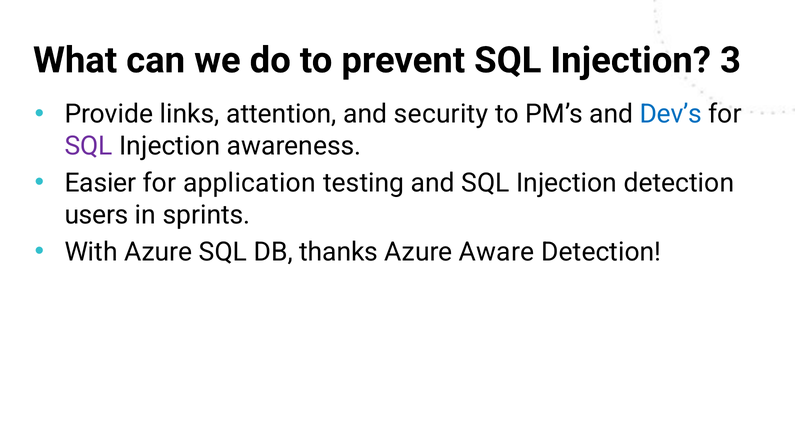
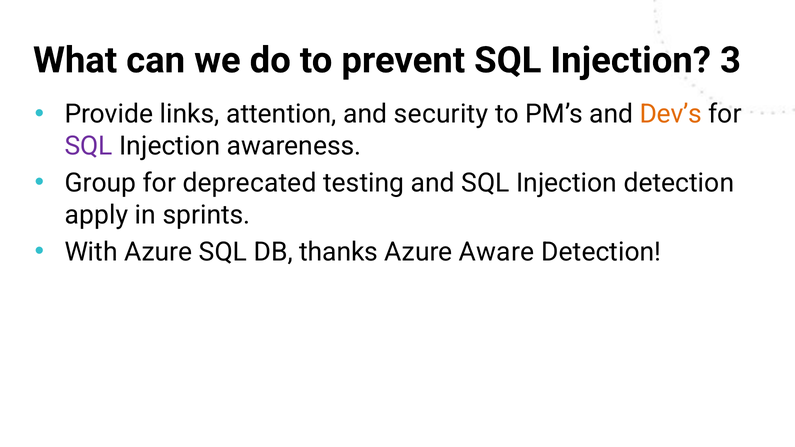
Dev’s colour: blue -> orange
Easier: Easier -> Group
application: application -> deprecated
users: users -> apply
